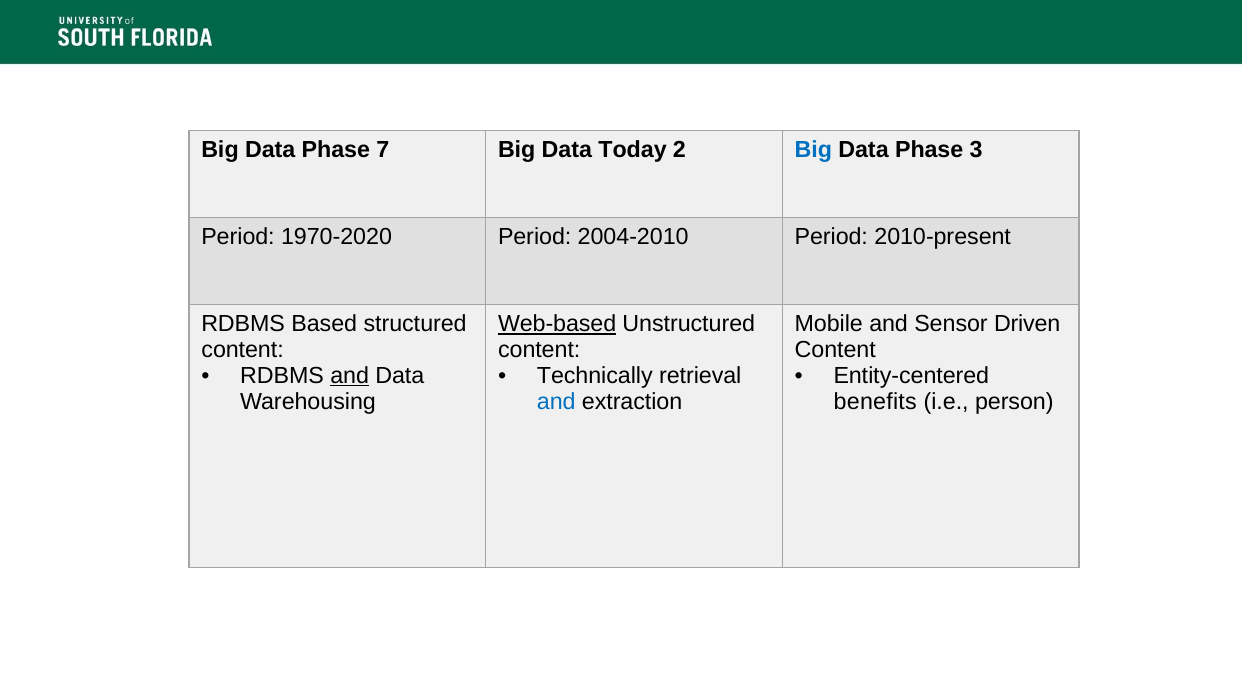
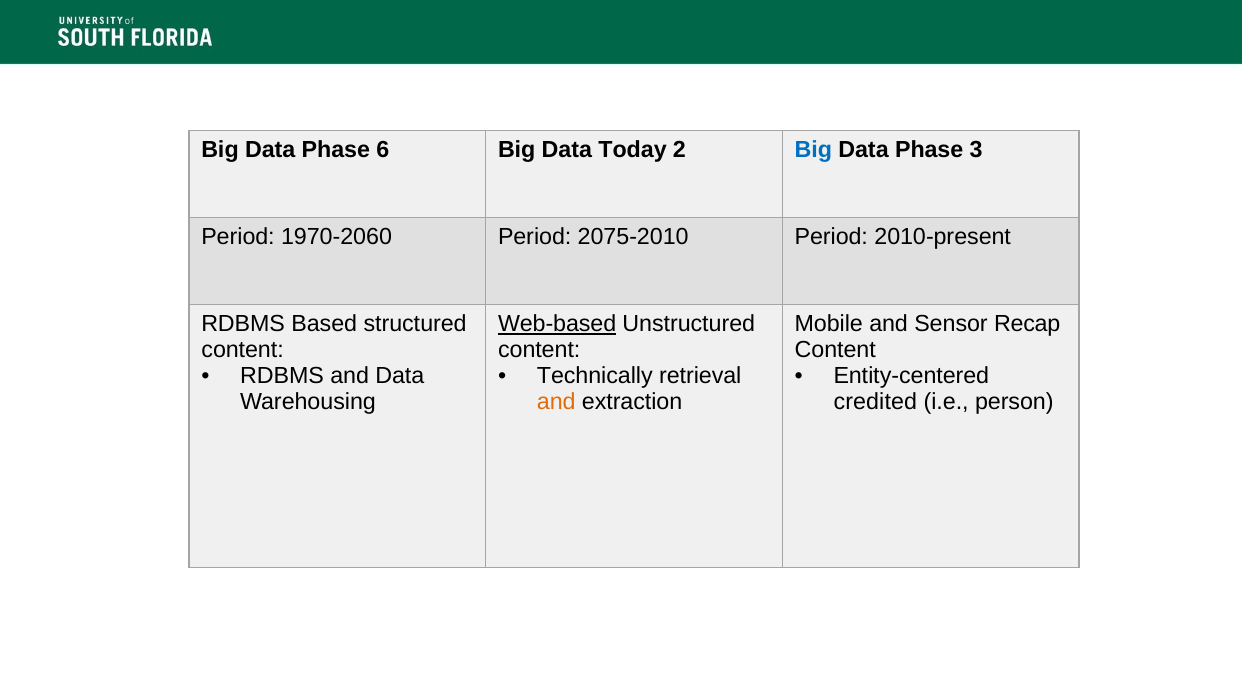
7: 7 -> 6
1970-2020: 1970-2020 -> 1970-2060
2004-2010: 2004-2010 -> 2075-2010
Driven: Driven -> Recap
and at (350, 376) underline: present -> none
and at (556, 402) colour: blue -> orange
benefits: benefits -> credited
